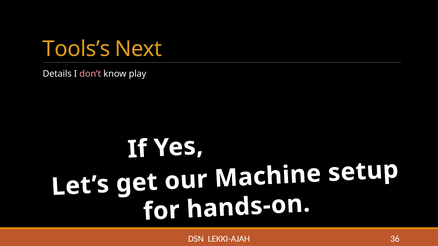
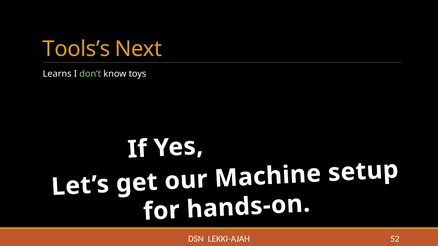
Details: Details -> Learns
don’t colour: pink -> light green
play: play -> toys
36: 36 -> 52
